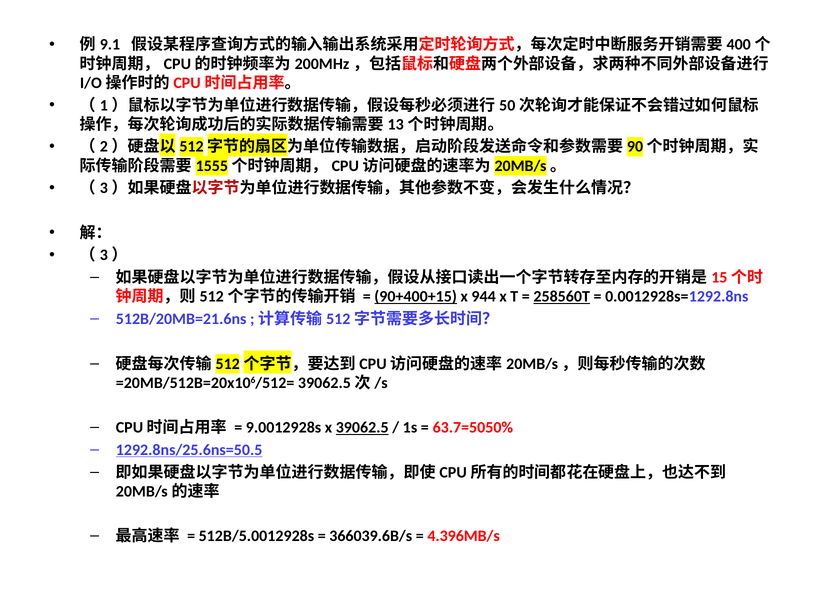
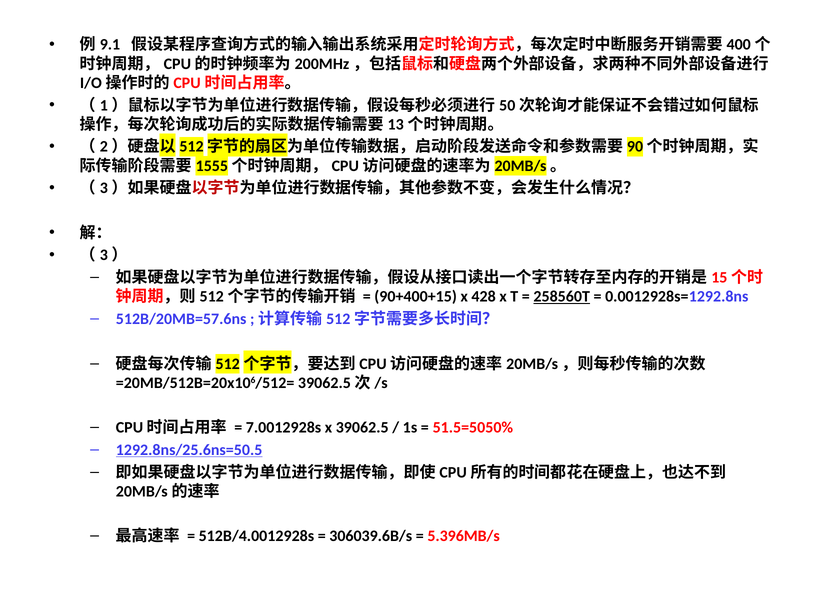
90+400+15 underline: present -> none
944: 944 -> 428
512B/20MB=21.6ns: 512B/20MB=21.6ns -> 512B/20MB=57.6ns
9.0012928s: 9.0012928s -> 7.0012928s
39062.5 underline: present -> none
63.7=5050%: 63.7=5050% -> 51.5=5050%
512B/5.0012928s: 512B/5.0012928s -> 512B/4.0012928s
366039.6B/s: 366039.6B/s -> 306039.6B/s
4.396MB/s: 4.396MB/s -> 5.396MB/s
